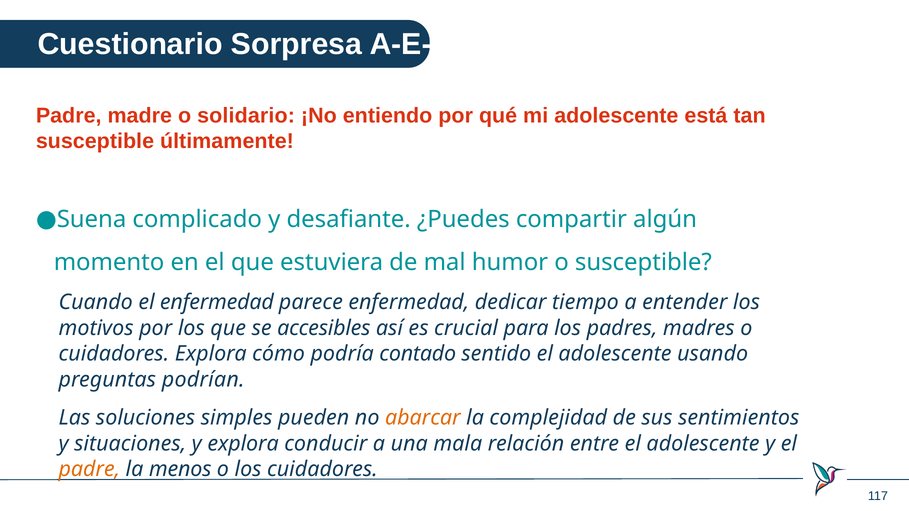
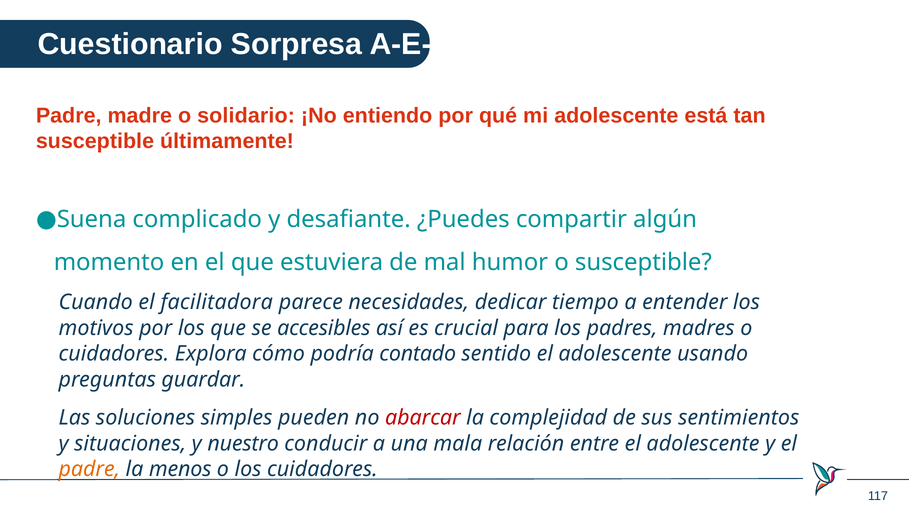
el enfermedad: enfermedad -> facilitadora
parece enfermedad: enfermedad -> necesidades
podrían: podrían -> guardar
abarcar colour: orange -> red
y explora: explora -> nuestro
